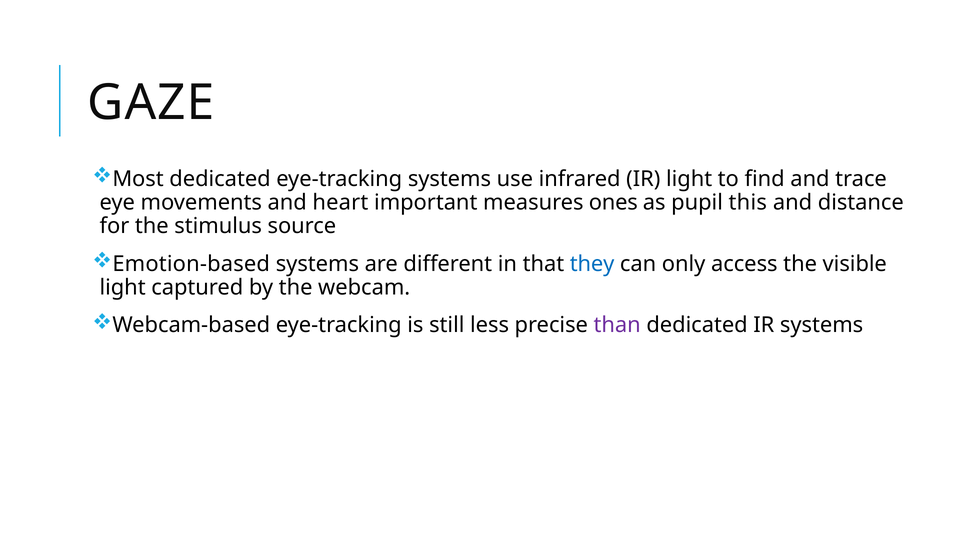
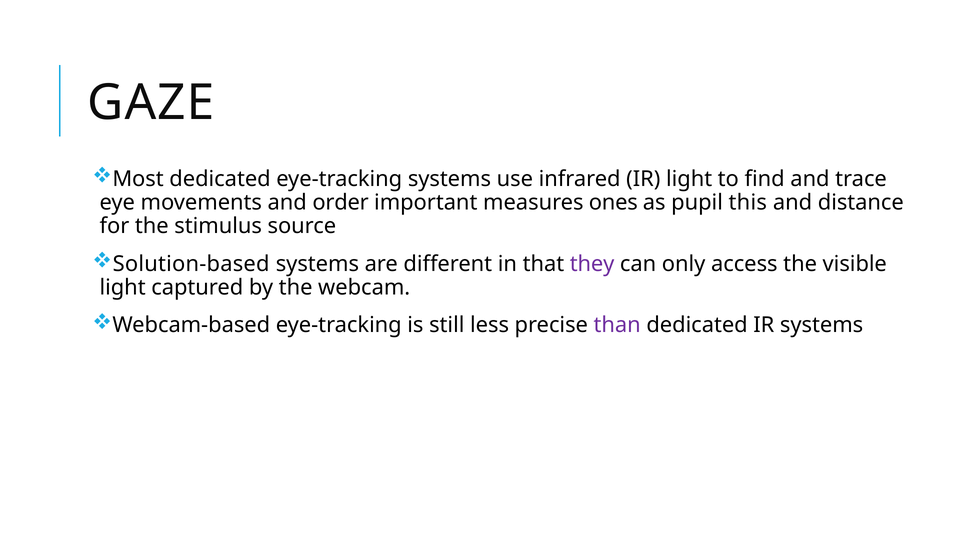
heart: heart -> order
Emotion-based: Emotion-based -> Solution-based
they colour: blue -> purple
